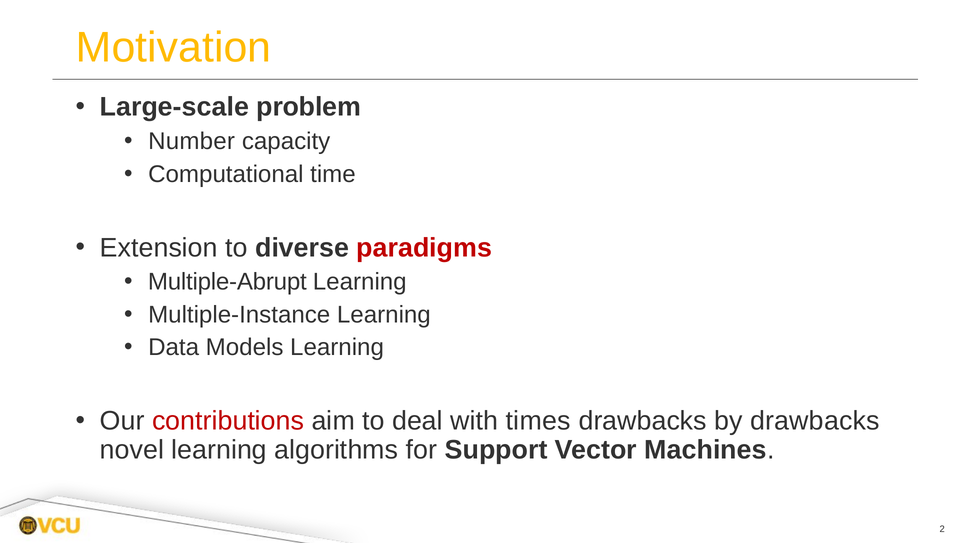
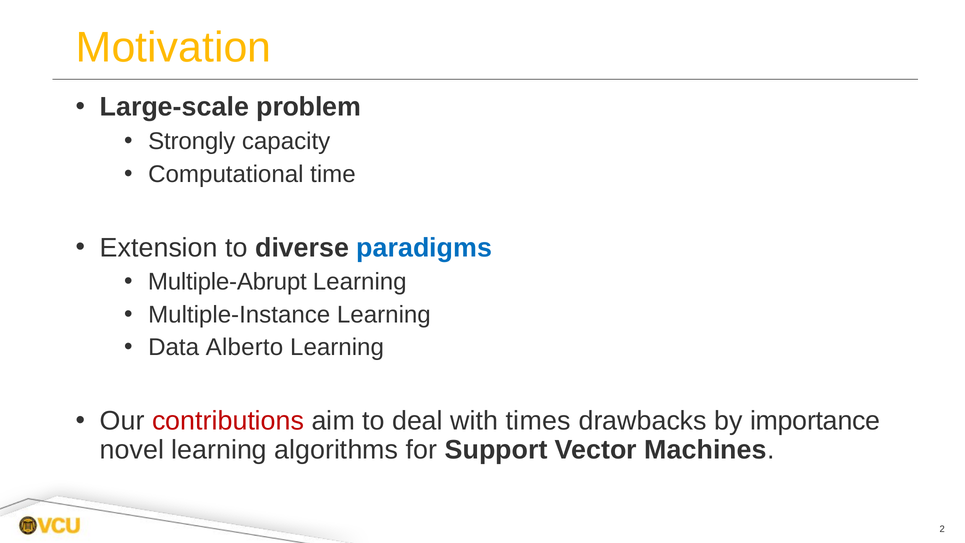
Number: Number -> Strongly
paradigms colour: red -> blue
Models: Models -> Alberto
by drawbacks: drawbacks -> importance
